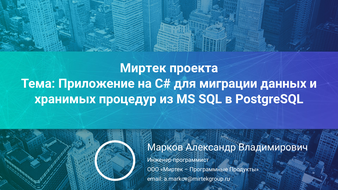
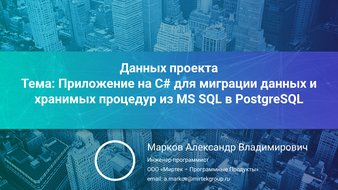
Миртек at (143, 68): Миртек -> Данных
